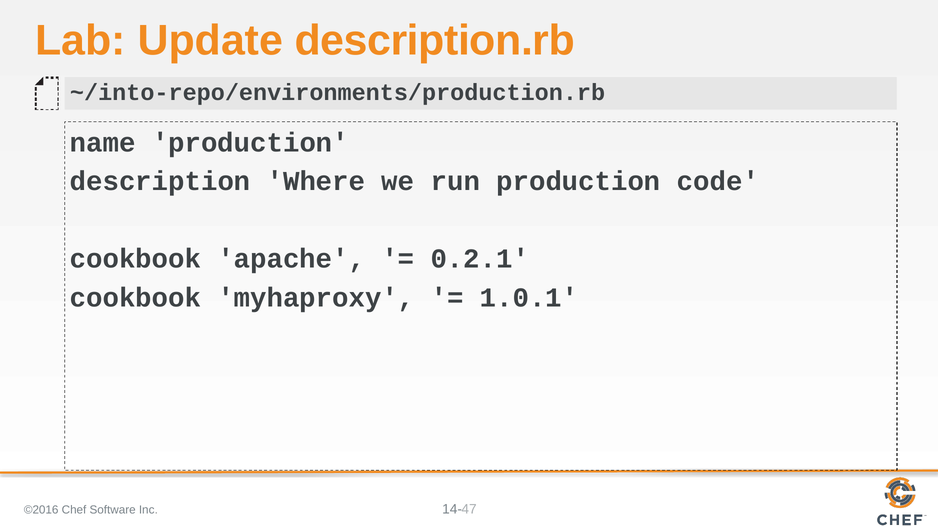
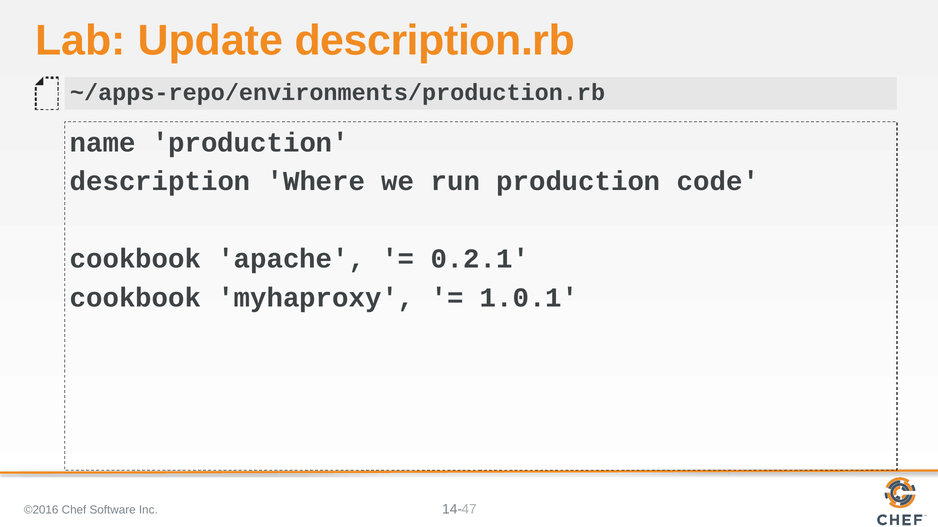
~/into-repo/environments/production.rb: ~/into-repo/environments/production.rb -> ~/apps-repo/environments/production.rb
